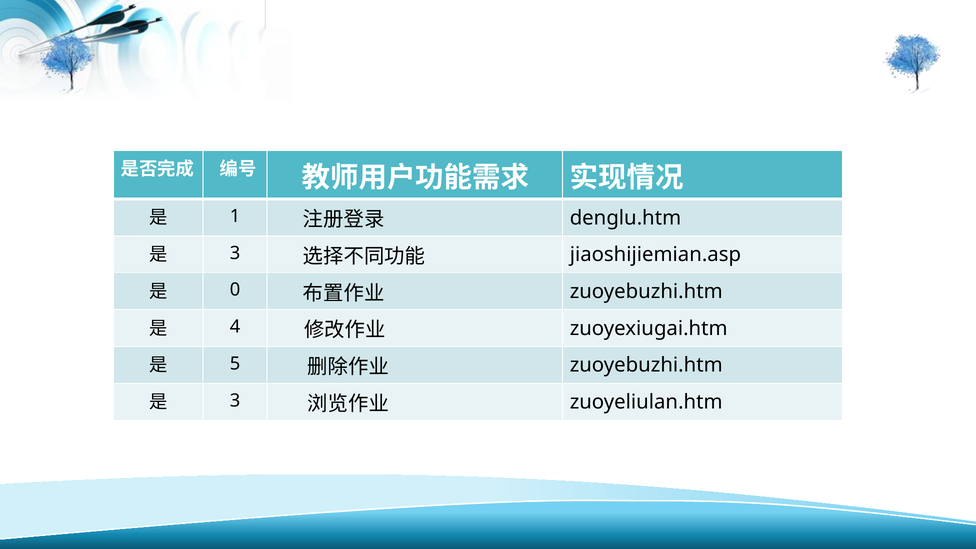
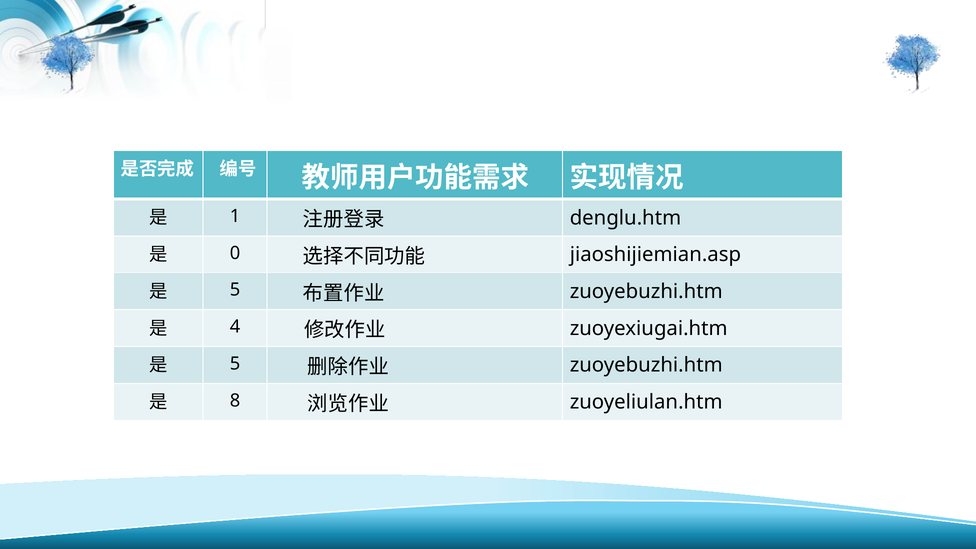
3 at (235, 253): 3 -> 0
0 at (235, 290): 0 -> 5
3 at (235, 400): 3 -> 8
